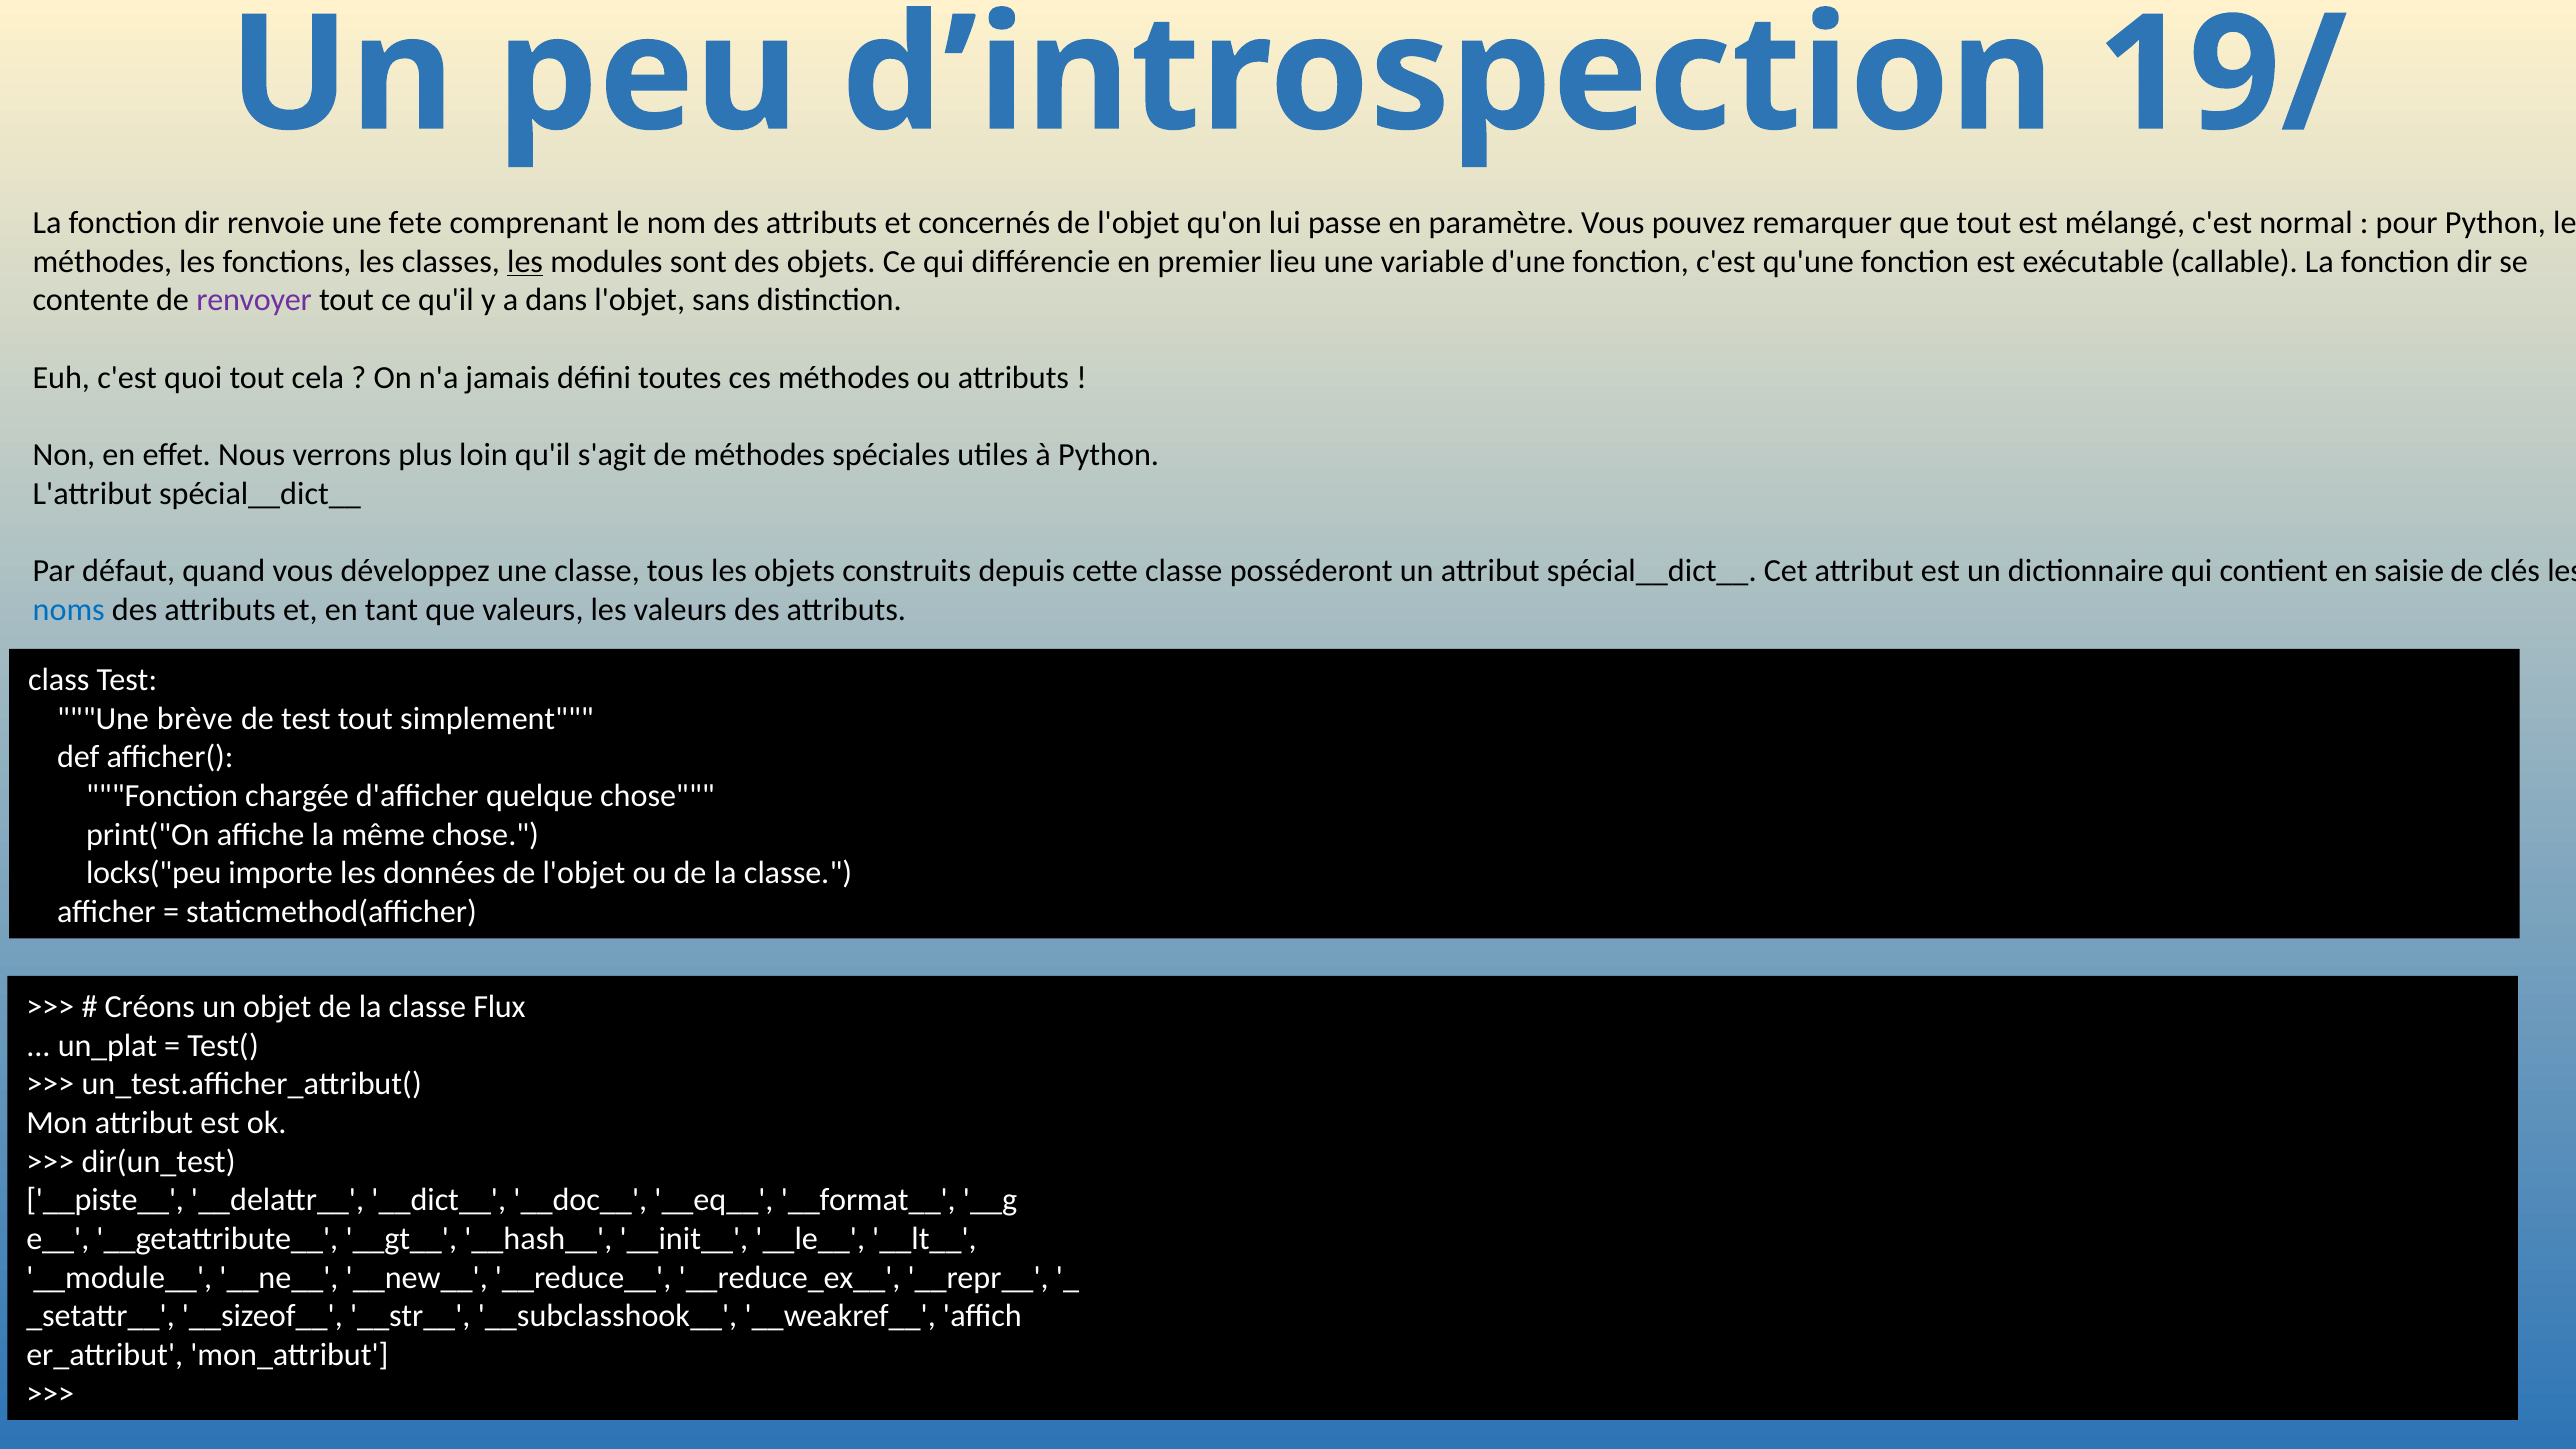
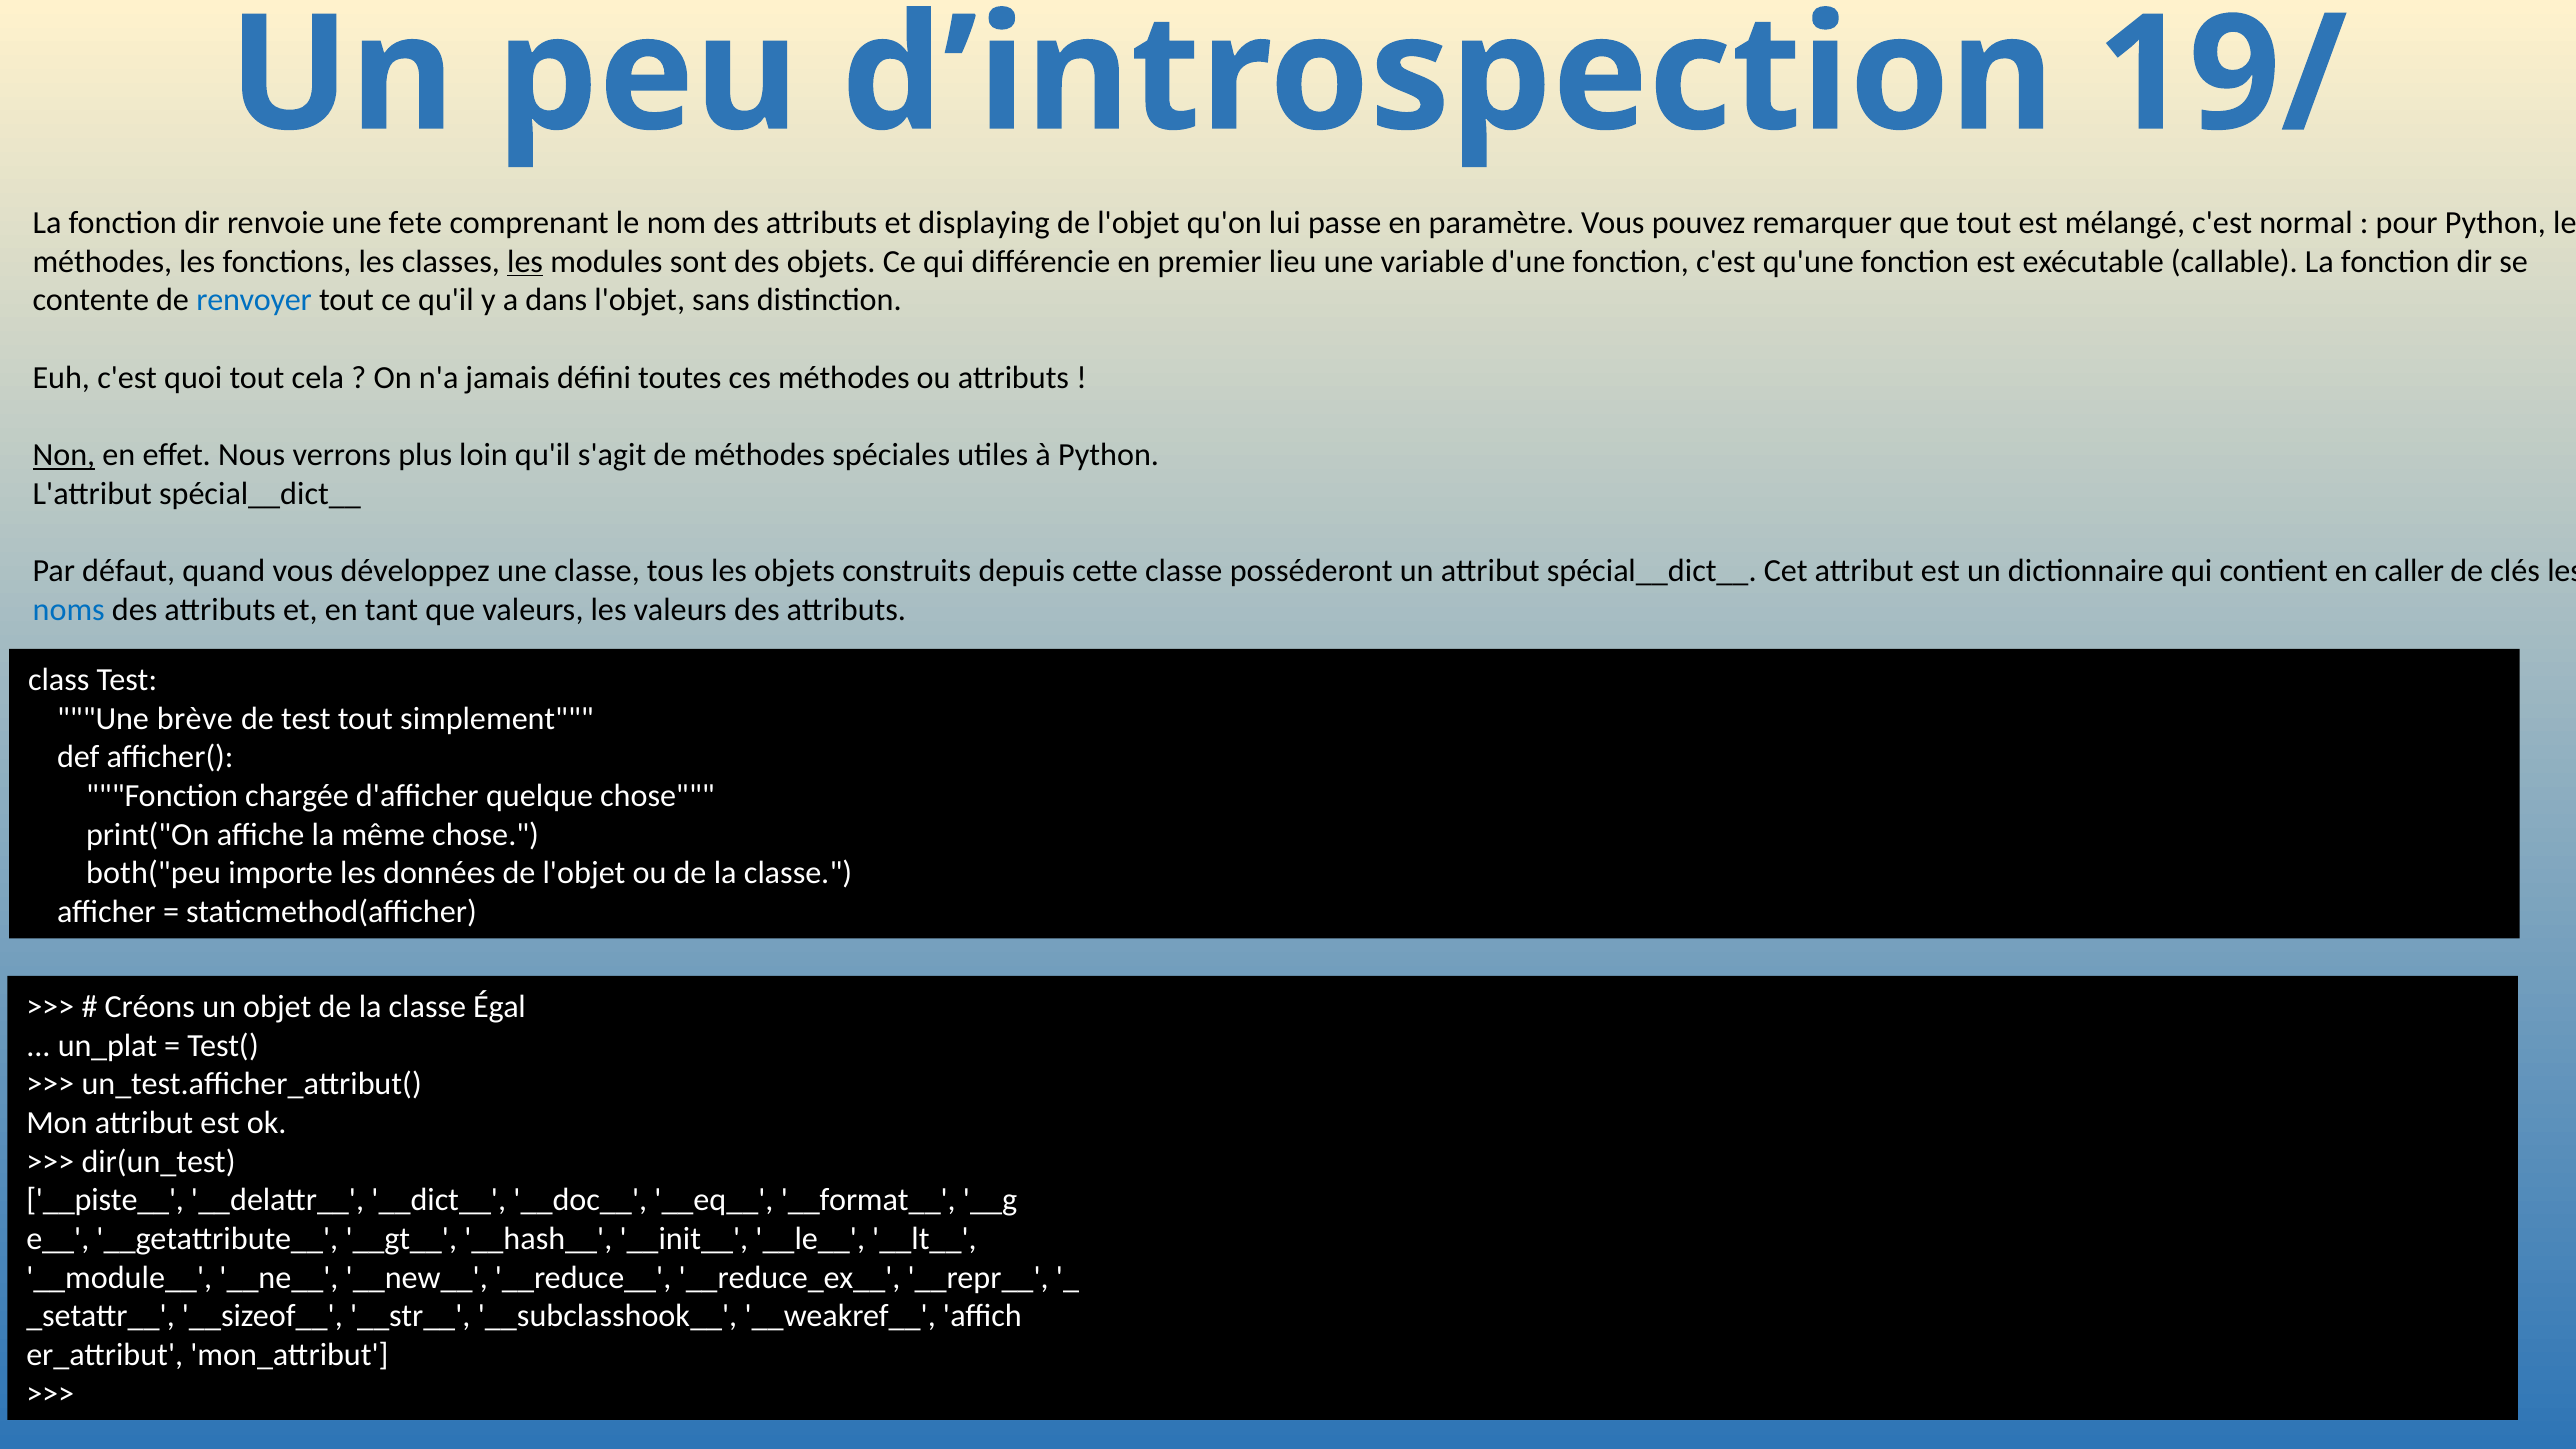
concernés: concernés -> displaying
renvoyer colour: purple -> blue
Non underline: none -> present
saisie: saisie -> caller
locks("peu: locks("peu -> both("peu
Flux: Flux -> Égal
